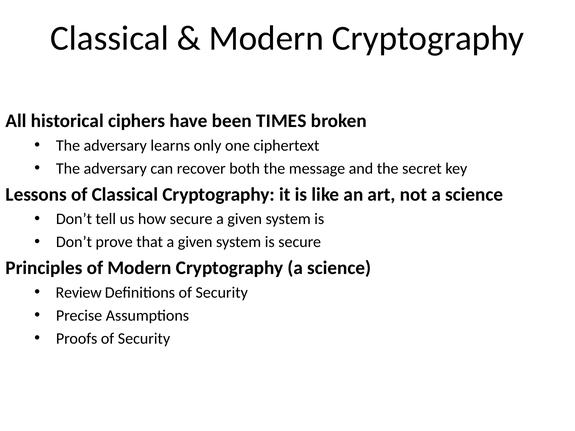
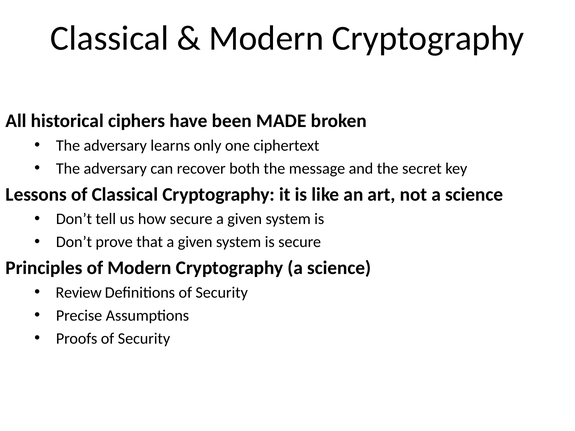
TIMES: TIMES -> MADE
